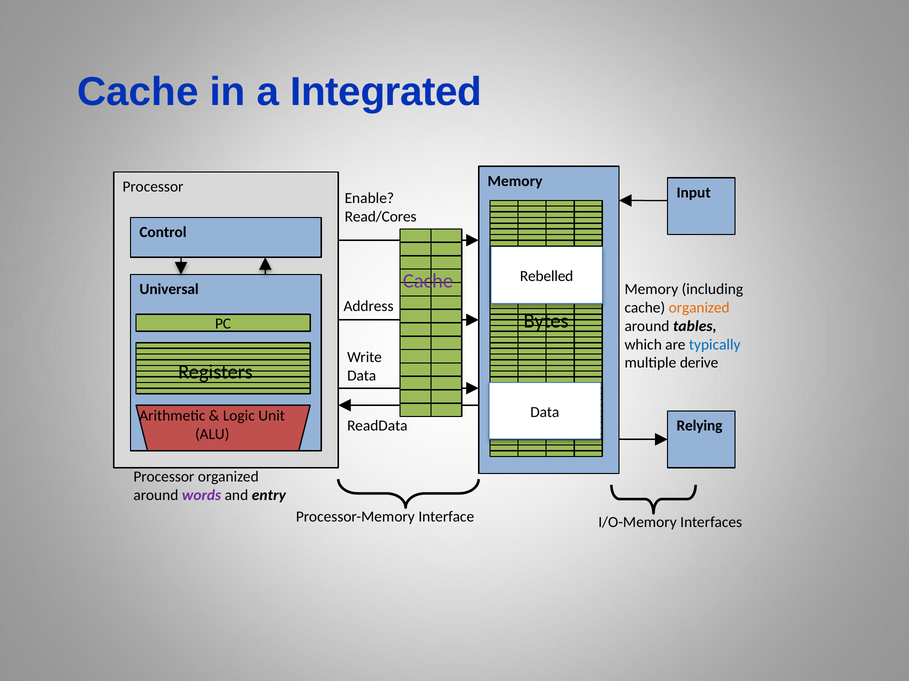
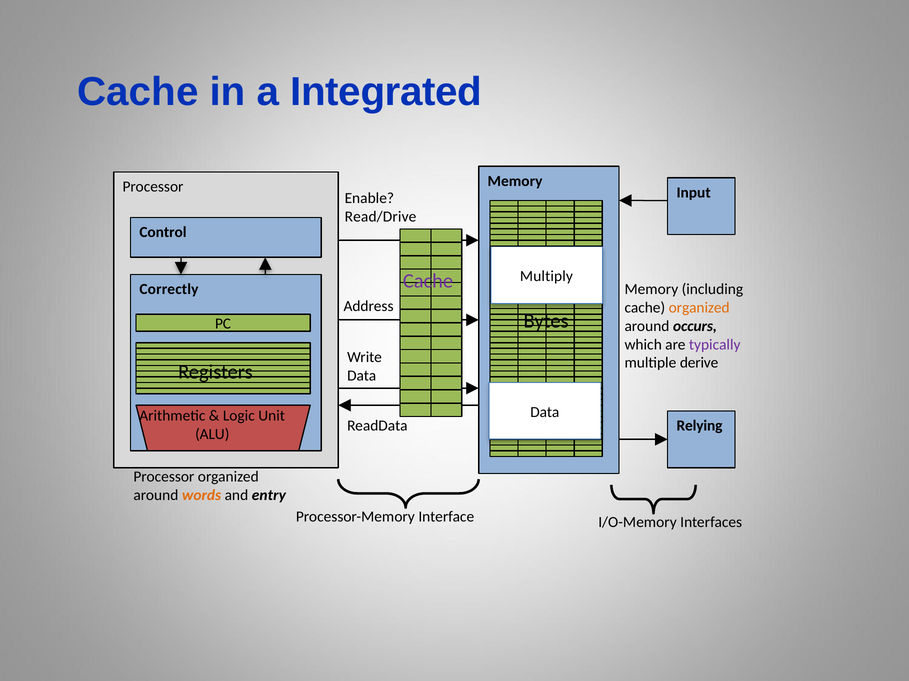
Read/Cores: Read/Cores -> Read/Drive
Rebelled: Rebelled -> Multiply
Universal: Universal -> Correctly
tables: tables -> occurs
typically colour: blue -> purple
words colour: purple -> orange
